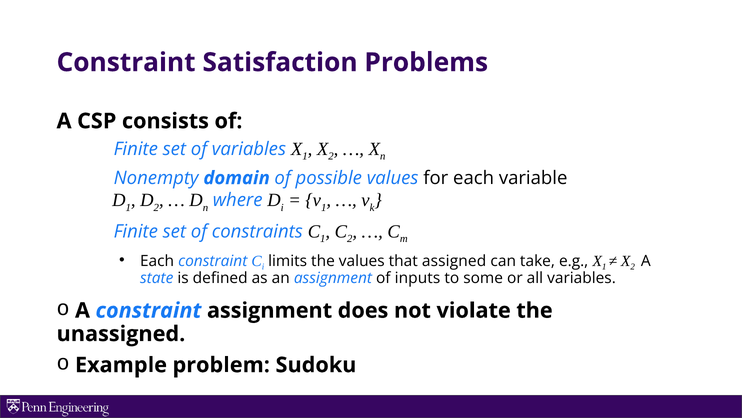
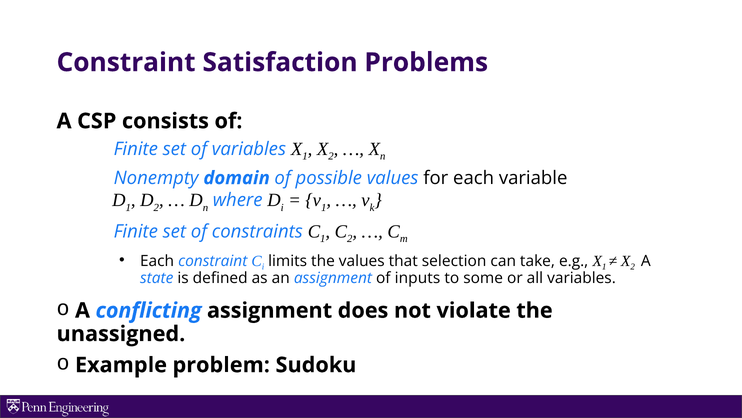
assigned: assigned -> selection
A constraint: constraint -> conflicting
